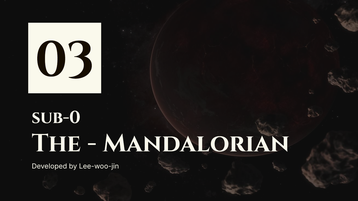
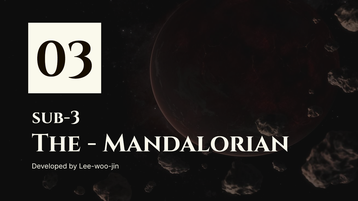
sub-0: sub-0 -> sub-3
